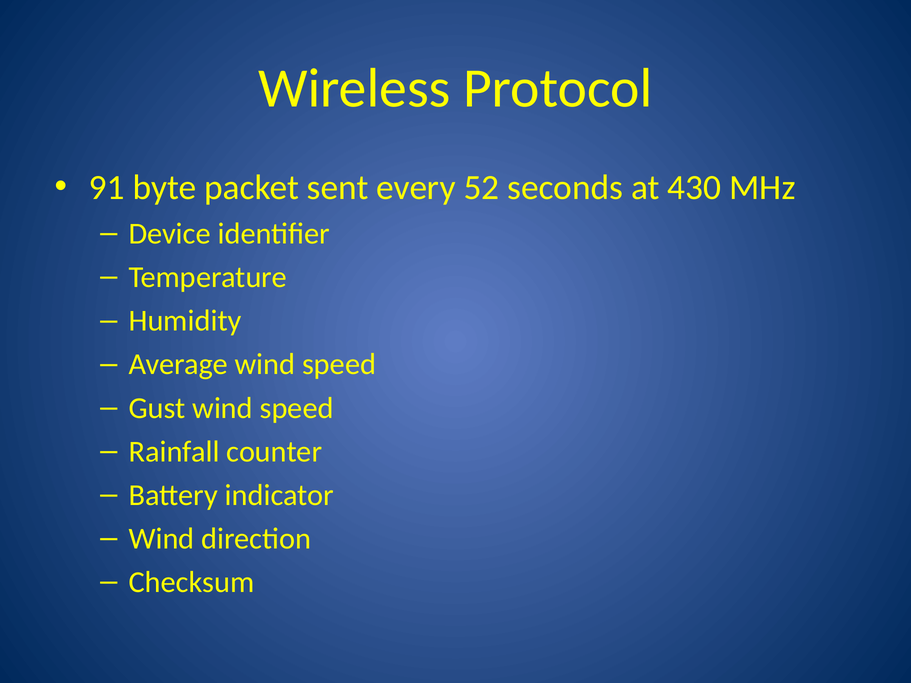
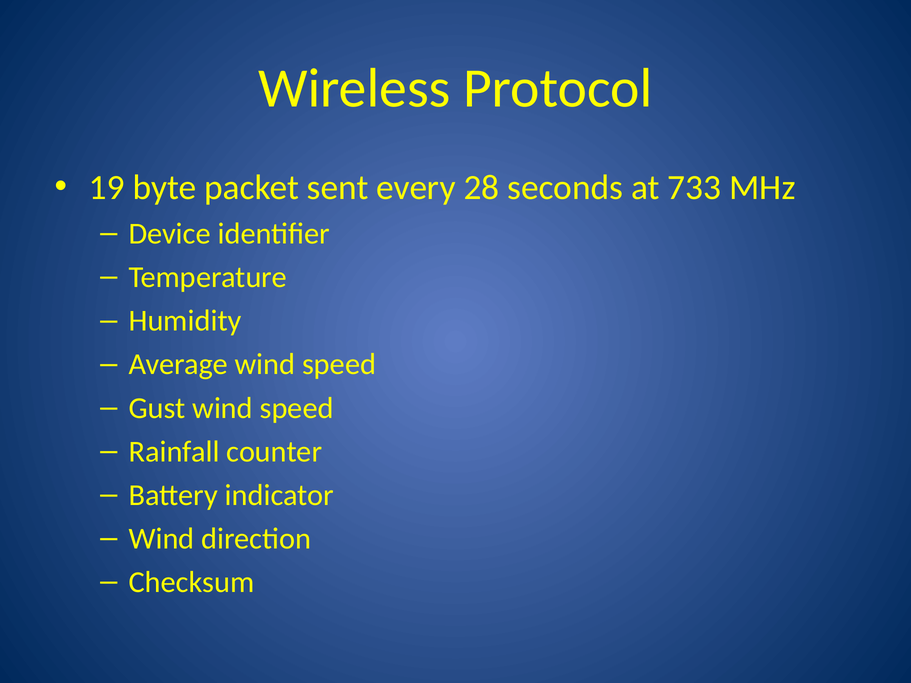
91: 91 -> 19
52: 52 -> 28
430: 430 -> 733
